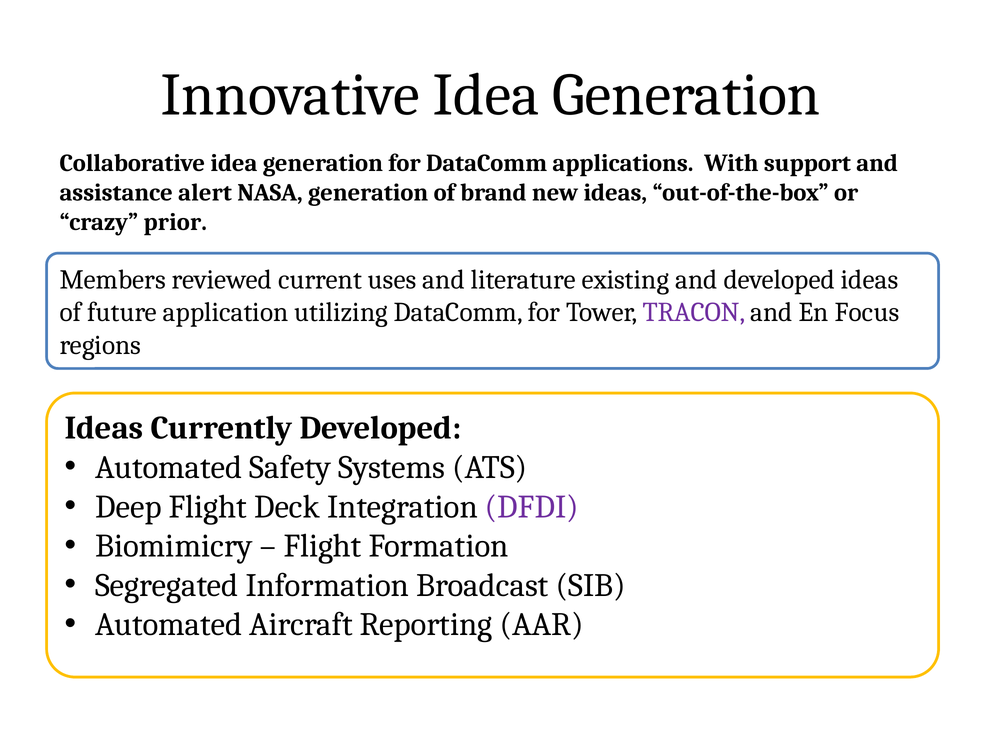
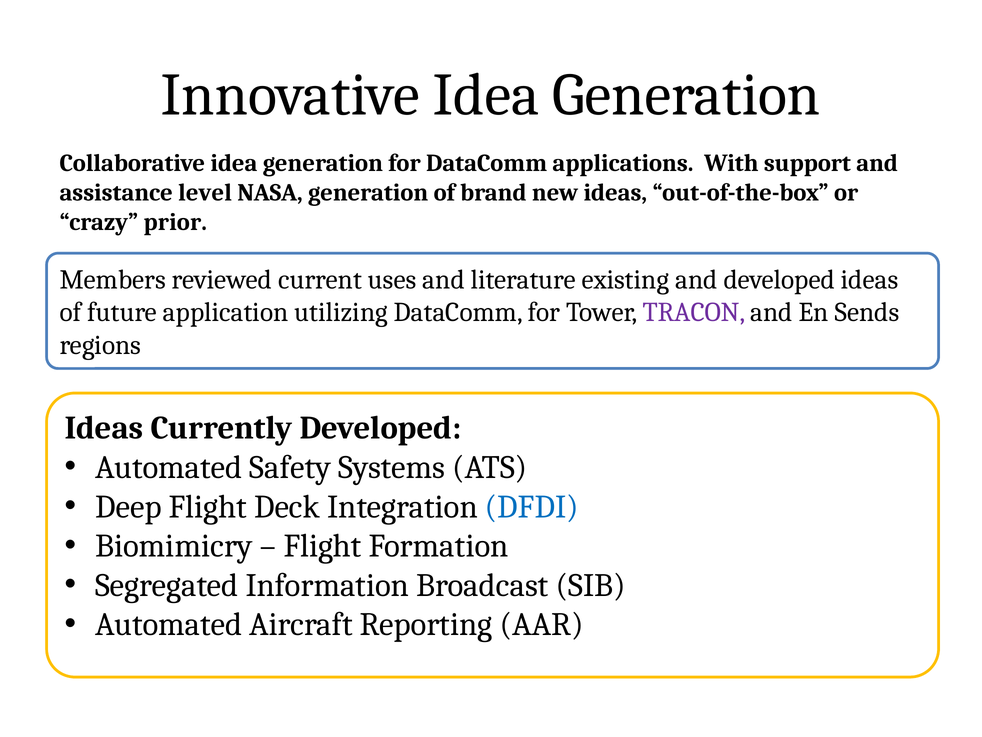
alert: alert -> level
Focus: Focus -> Sends
DFDI colour: purple -> blue
